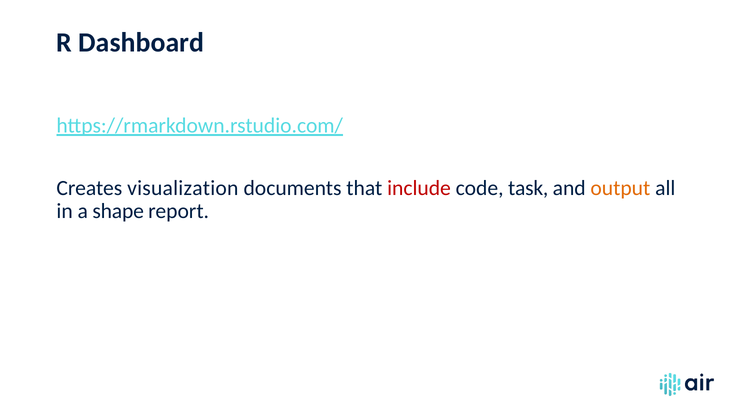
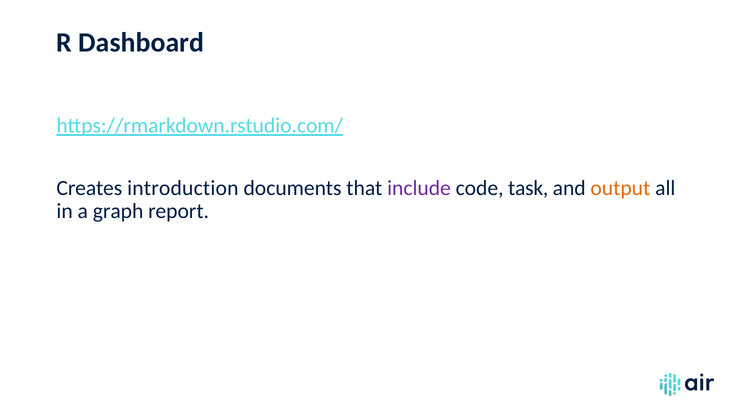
visualization: visualization -> introduction
include colour: red -> purple
shape: shape -> graph
